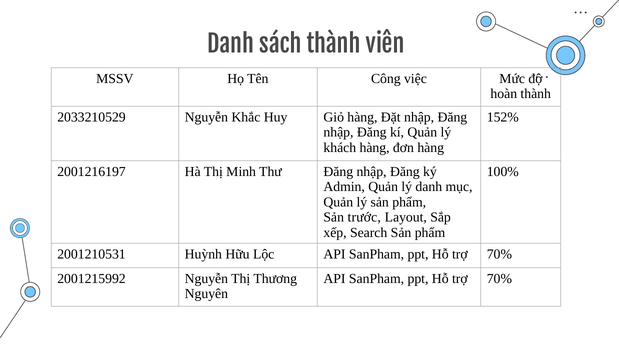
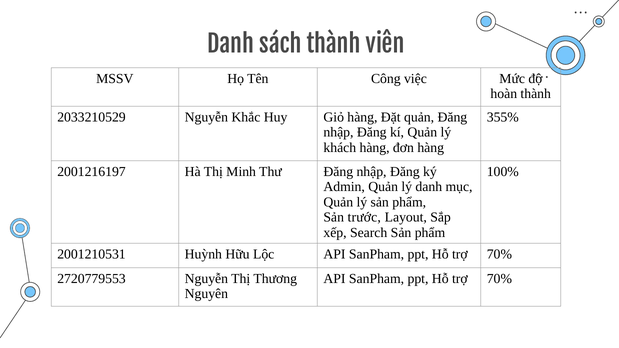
Đặt nhập: nhập -> quản
152%: 152% -> 355%
2001215992: 2001215992 -> 2720779553
